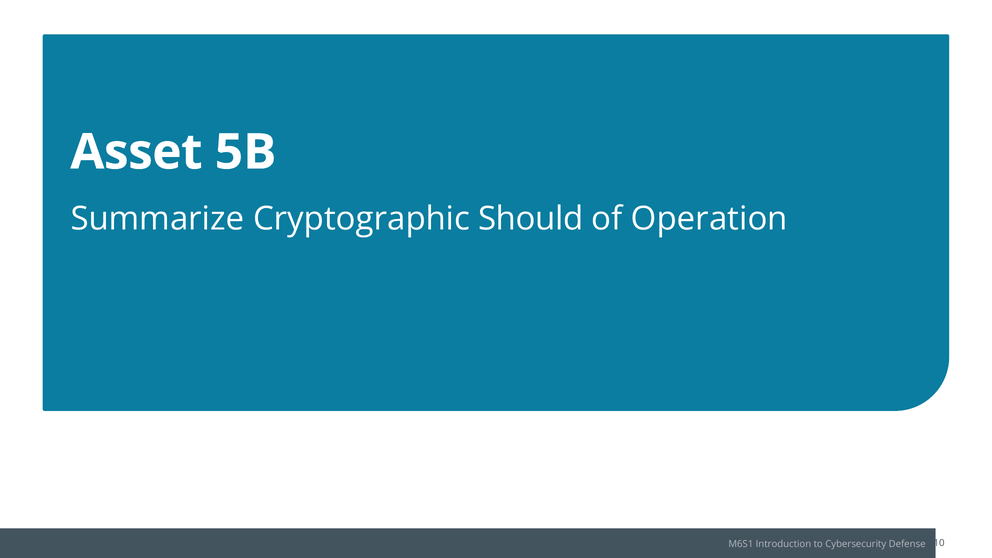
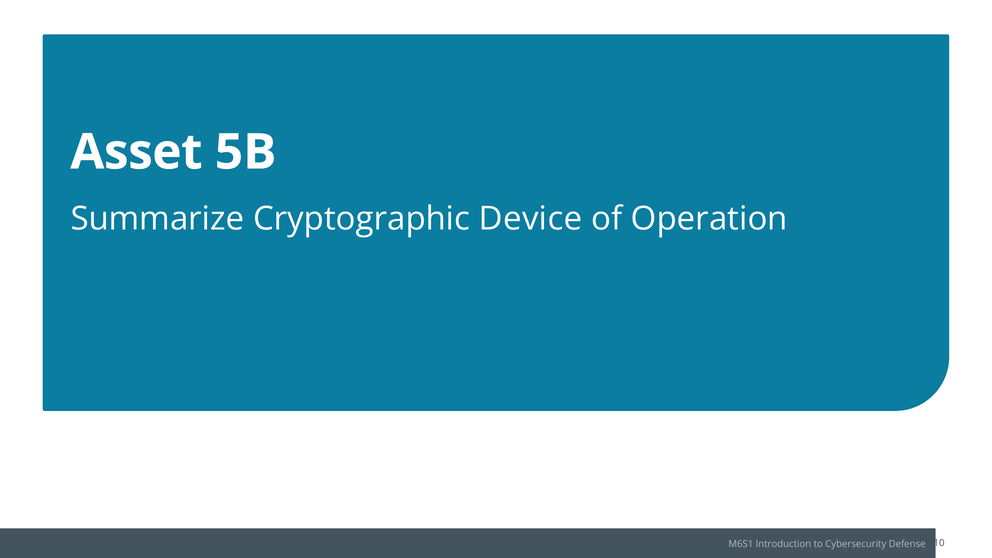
Should: Should -> Device
